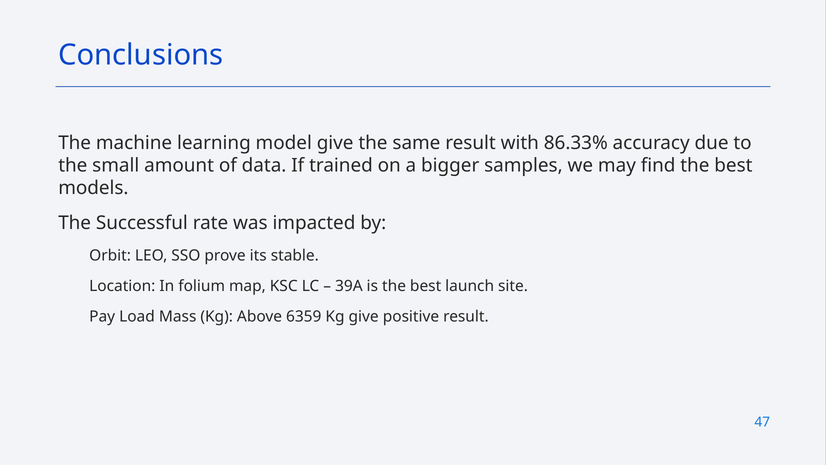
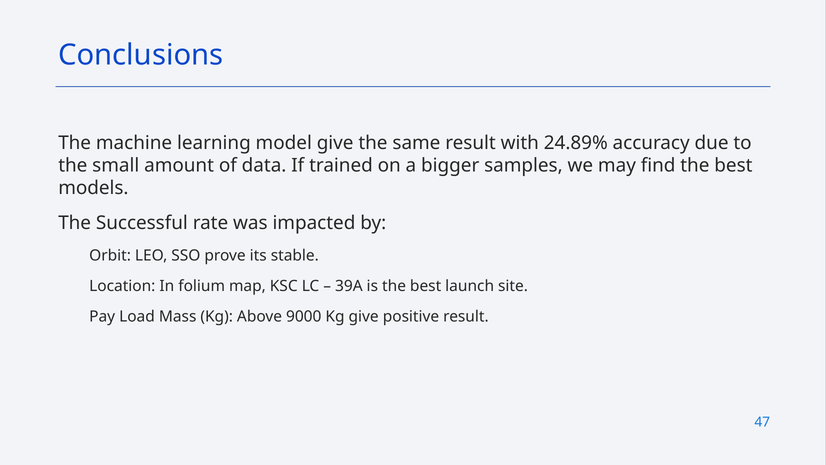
86.33%: 86.33% -> 24.89%
6359: 6359 -> 9000
